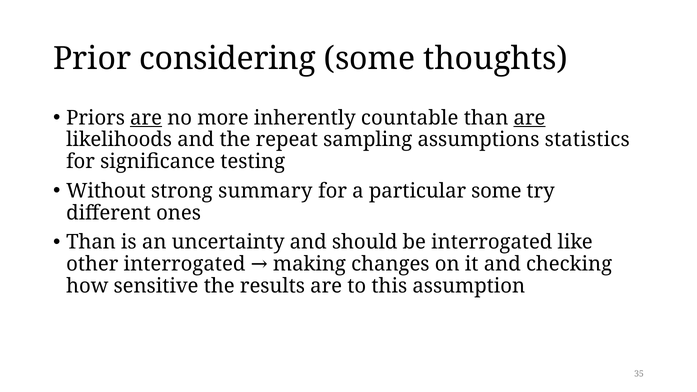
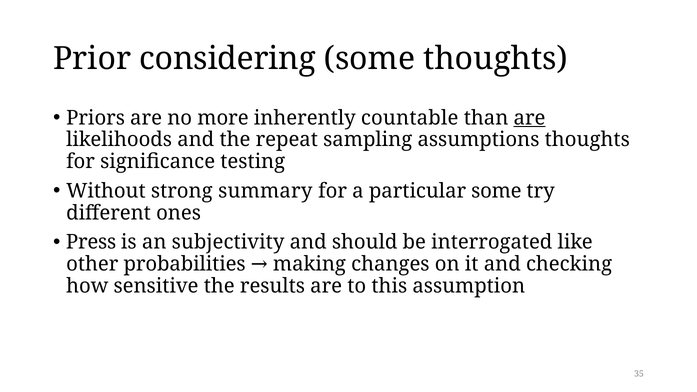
are at (146, 118) underline: present -> none
assumptions statistics: statistics -> thoughts
Than at (91, 242): Than -> Press
uncertainty: uncertainty -> subjectivity
other interrogated: interrogated -> probabilities
